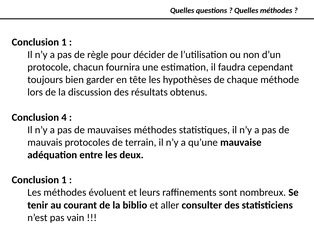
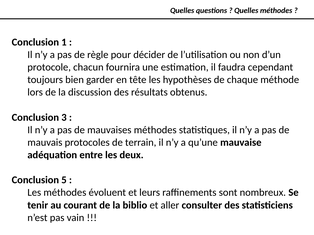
4: 4 -> 3
1 at (64, 180): 1 -> 5
